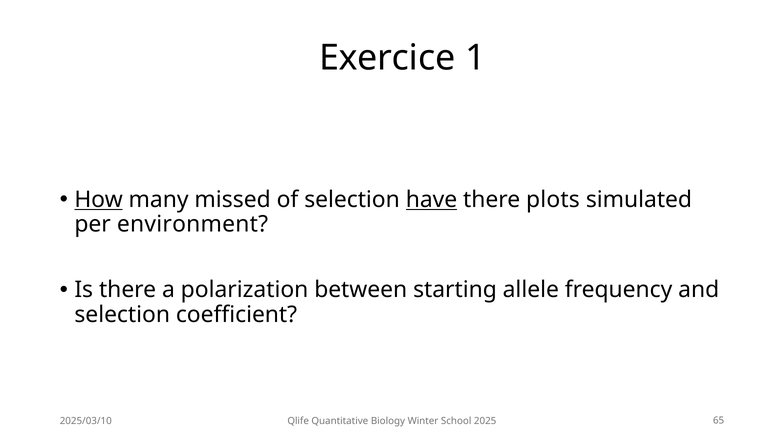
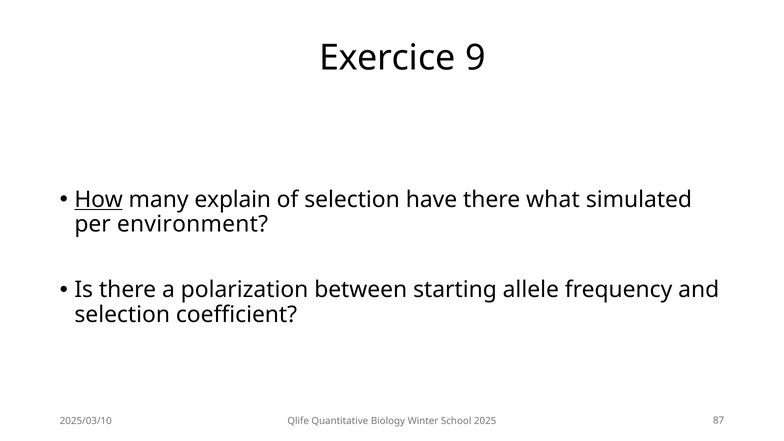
1: 1 -> 9
missed: missed -> explain
have underline: present -> none
plots: plots -> what
65: 65 -> 87
